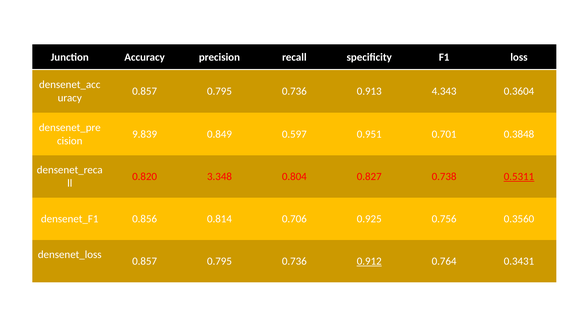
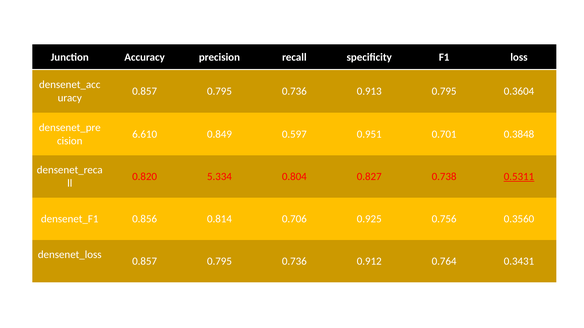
0.913 4.343: 4.343 -> 0.795
9.839: 9.839 -> 6.610
3.348: 3.348 -> 5.334
0.912 underline: present -> none
